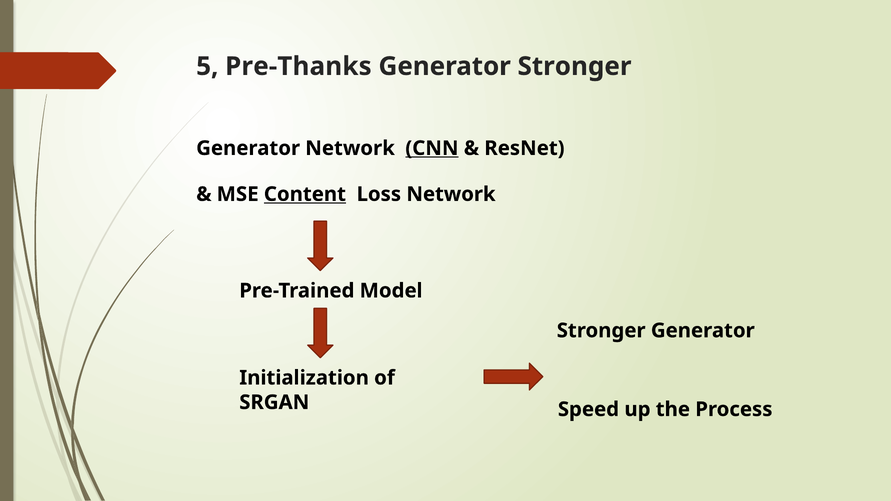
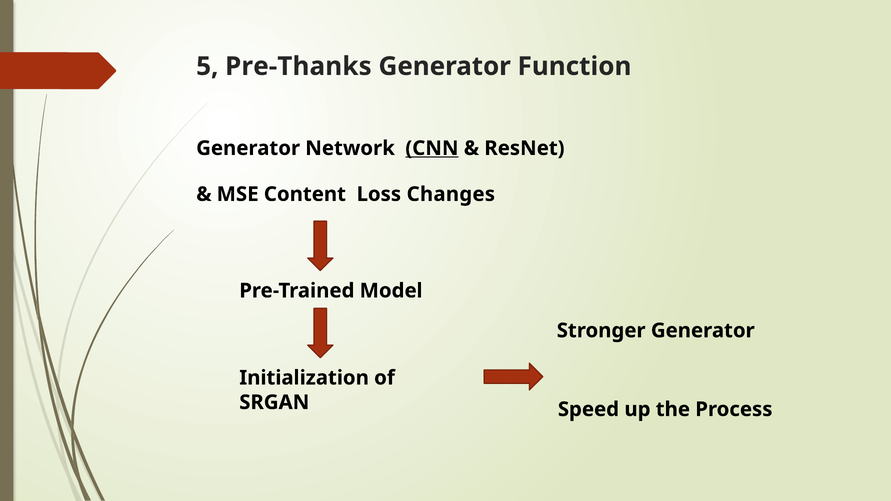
Generator Stronger: Stronger -> Function
Content underline: present -> none
Loss Network: Network -> Changes
